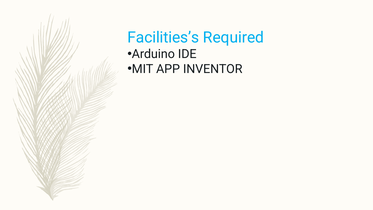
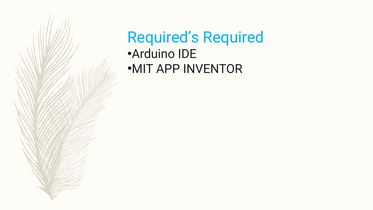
Facilities’s: Facilities’s -> Required’s
